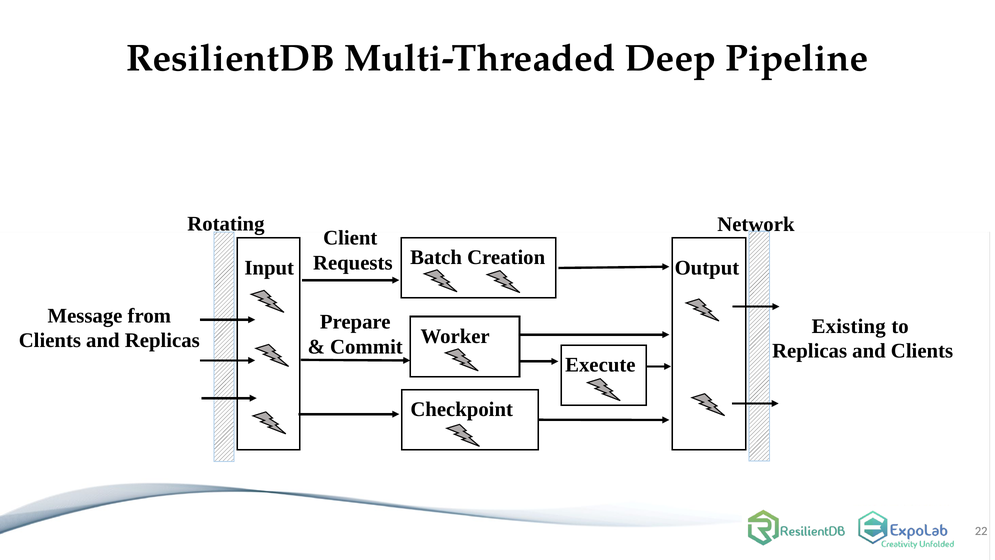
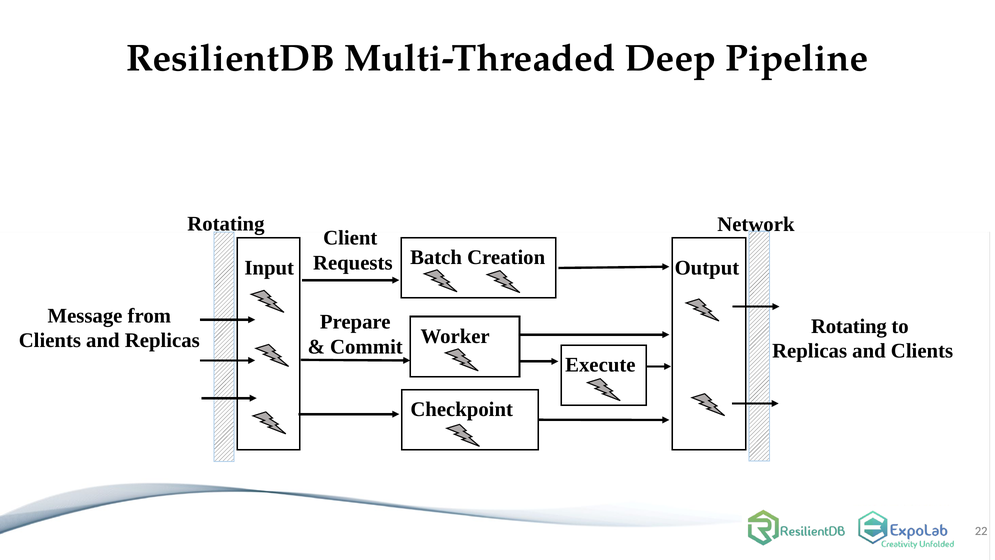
Existing at (849, 326): Existing -> Rotating
